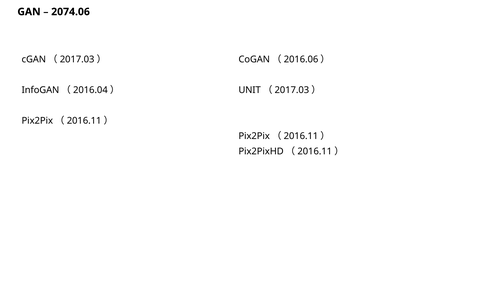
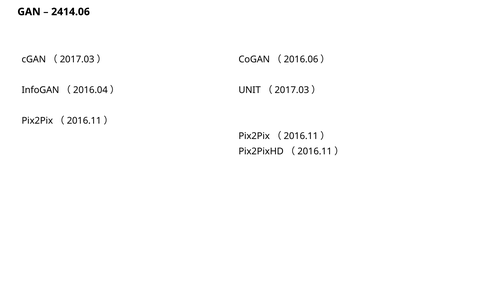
2074.06: 2074.06 -> 2414.06
